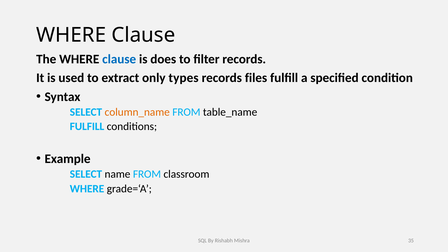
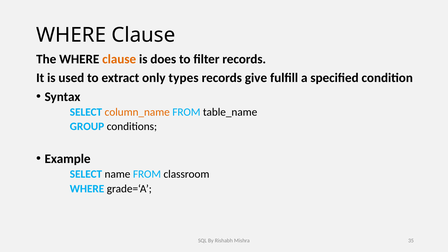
clause at (119, 59) colour: blue -> orange
files: files -> give
FULFILL at (87, 127): FULFILL -> GROUP
